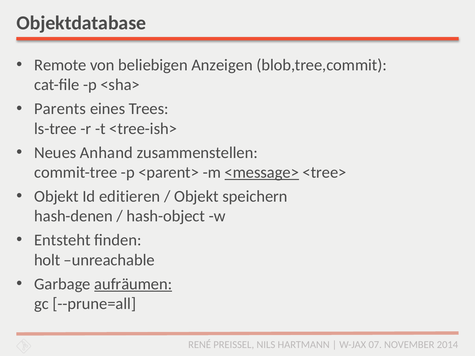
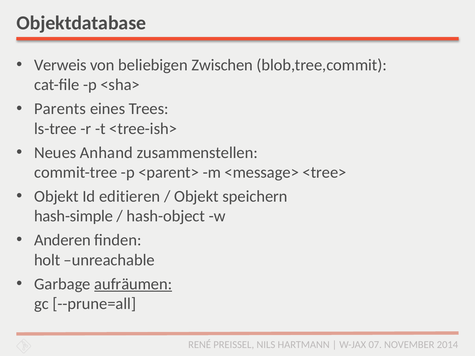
Remote: Remote -> Verweis
Anzeigen: Anzeigen -> Zwischen
<message> underline: present -> none
hash-denen: hash-denen -> hash-simple
Entsteht: Entsteht -> Anderen
